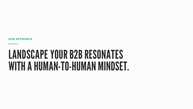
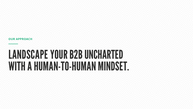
RESONATES: RESONATES -> UNCHARTED
